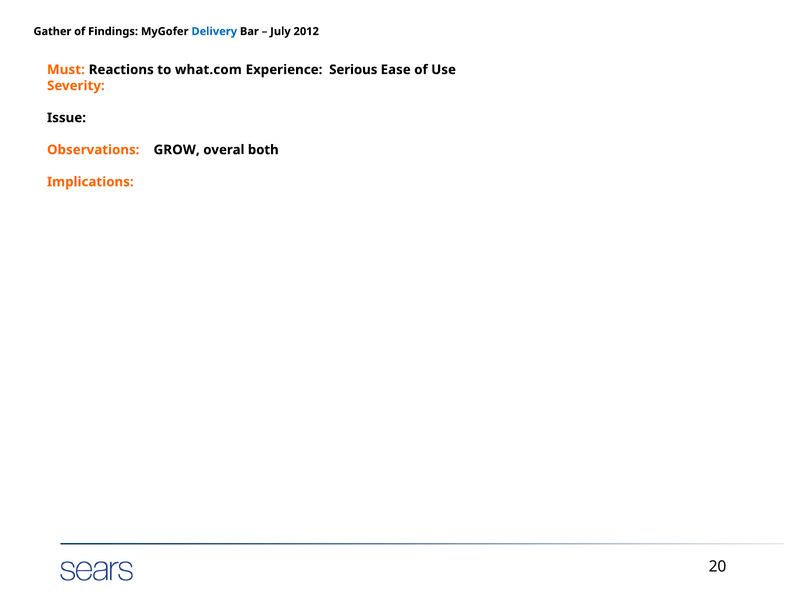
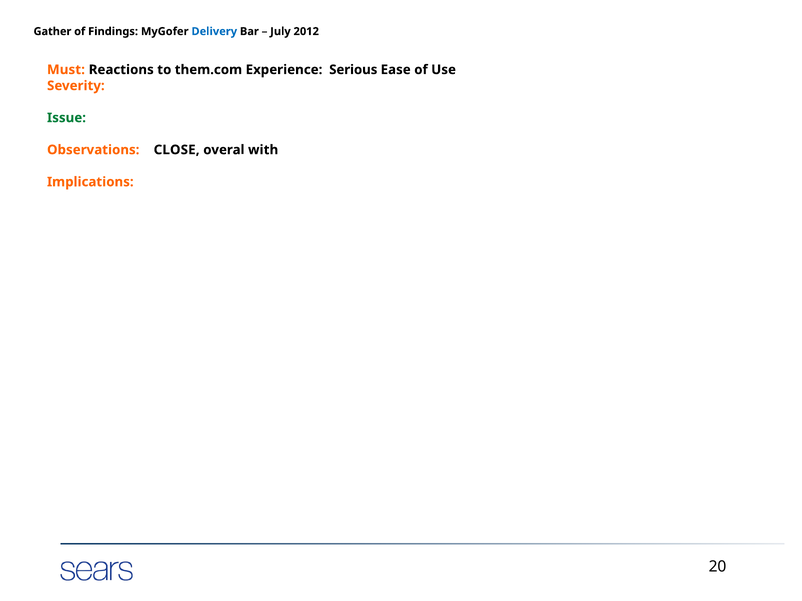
what.com: what.com -> them.com
Issue colour: black -> green
GROW: GROW -> CLOSE
both: both -> with
